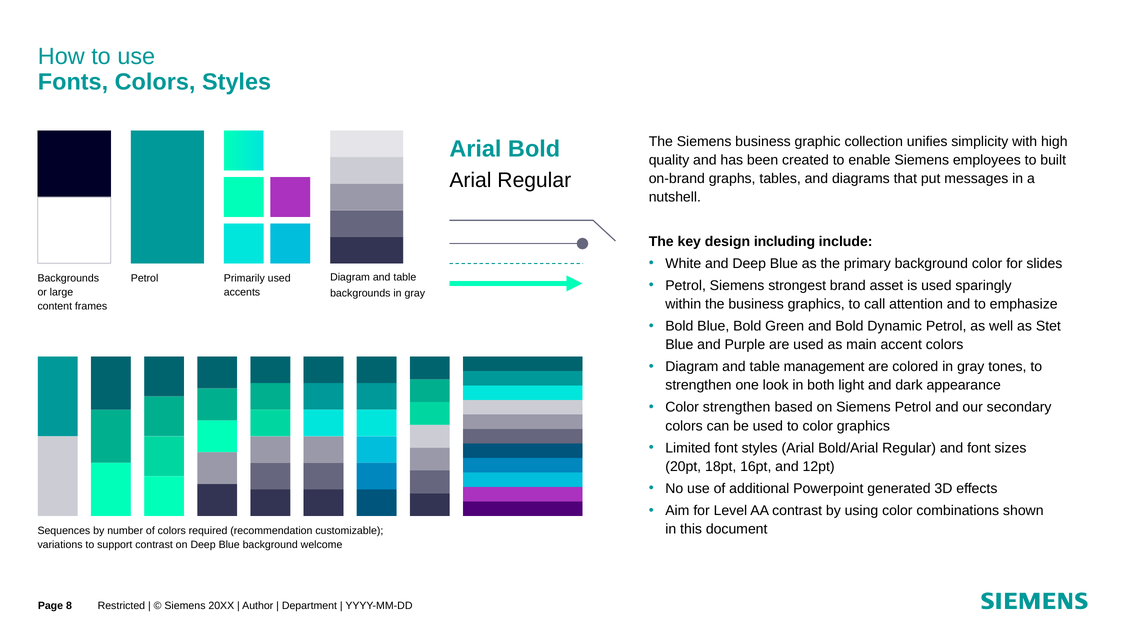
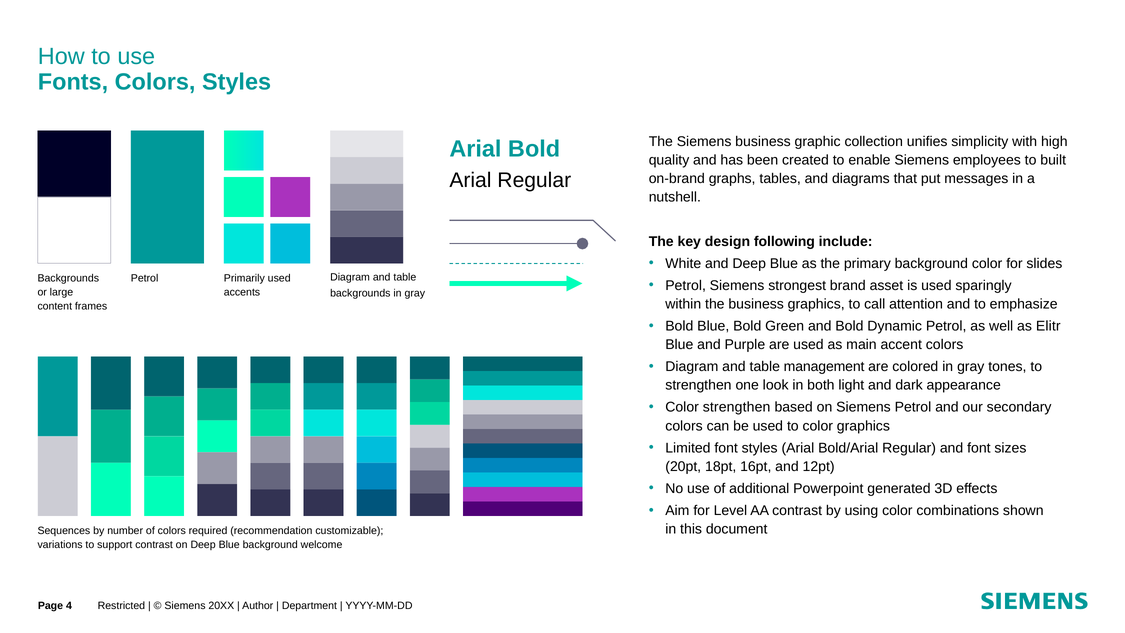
including: including -> following
Stet: Stet -> Elitr
8: 8 -> 4
